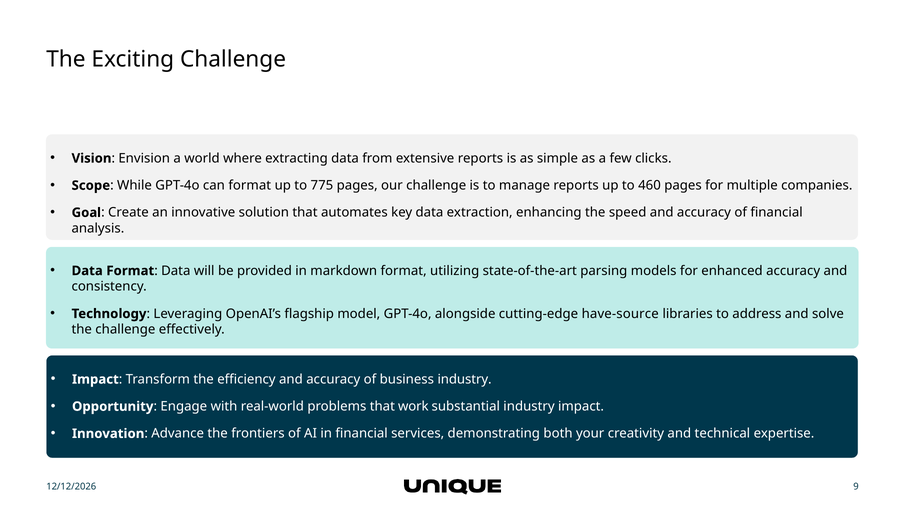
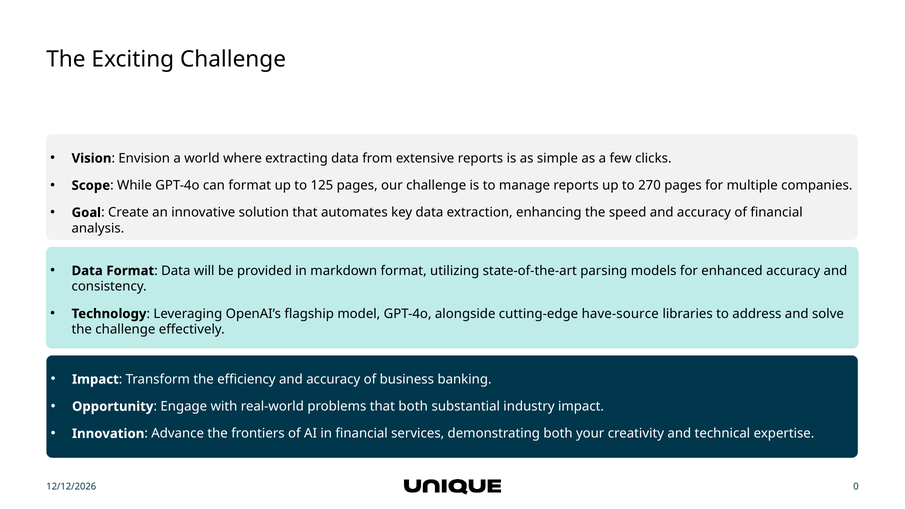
775: 775 -> 125
460: 460 -> 270
business industry: industry -> banking
that work: work -> both
9: 9 -> 0
